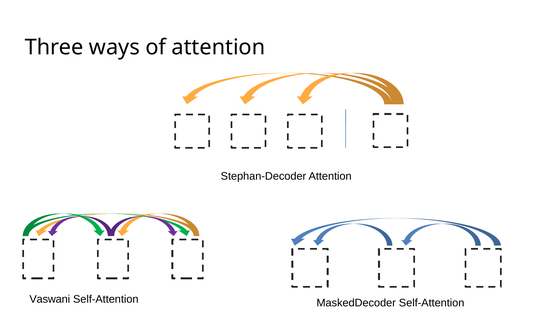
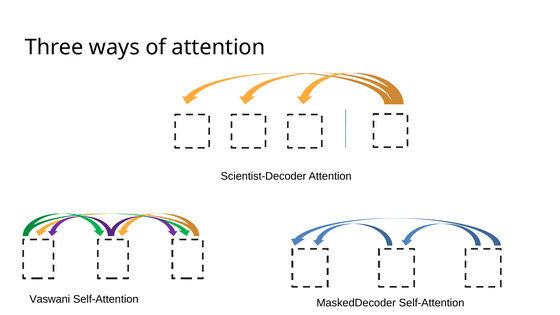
Stephan-Decoder: Stephan-Decoder -> Scientist-Decoder
